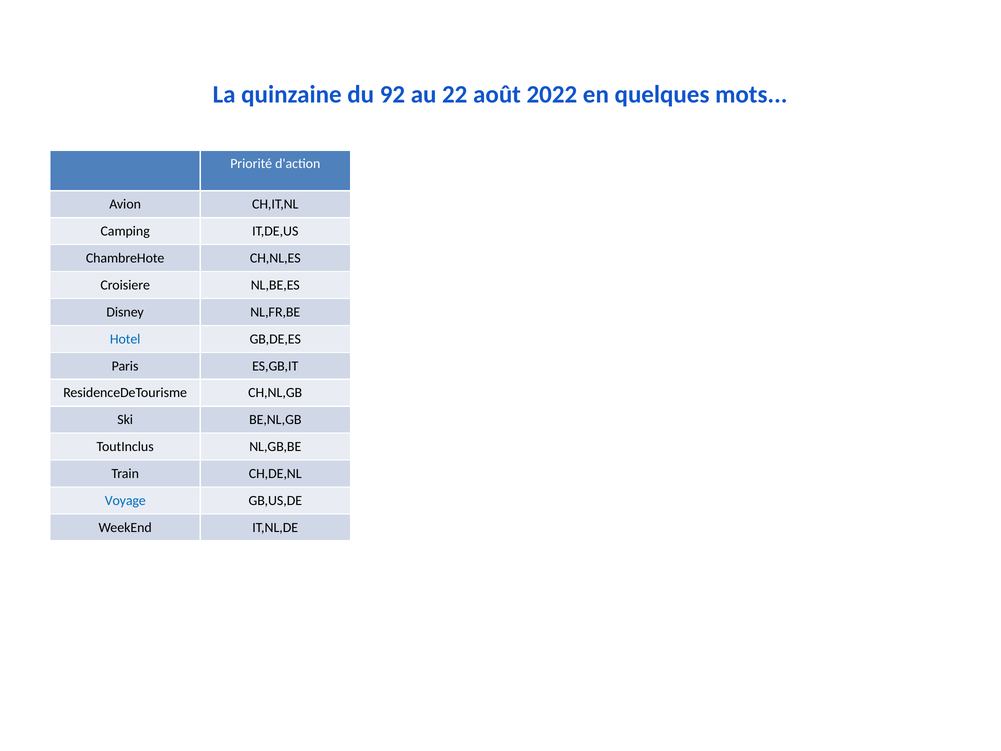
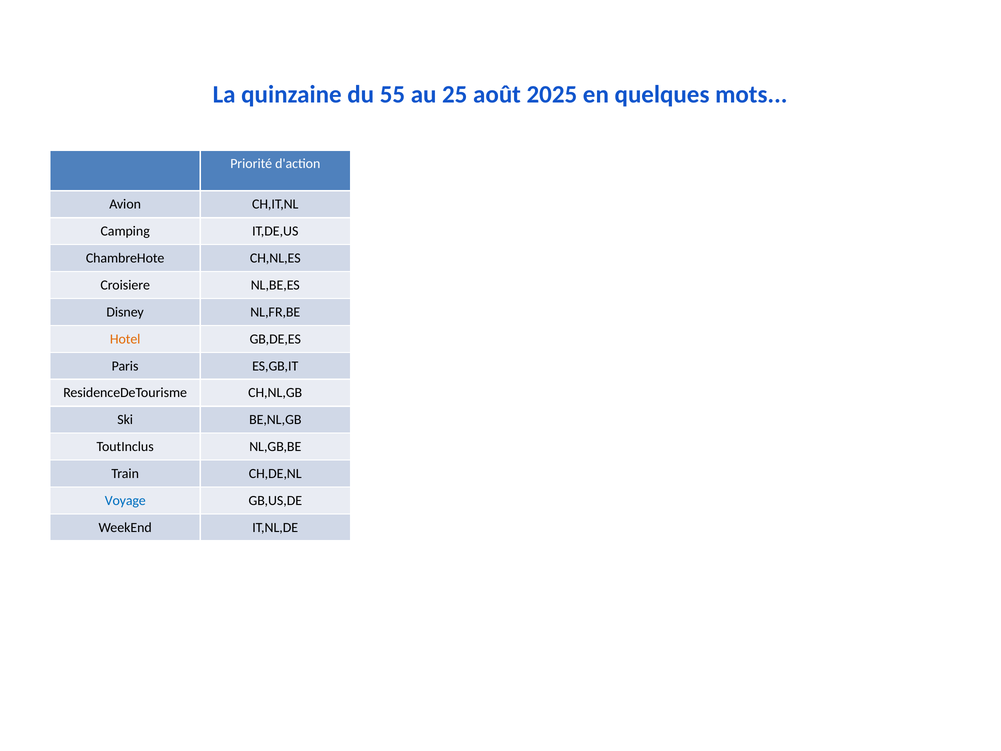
92: 92 -> 55
22: 22 -> 25
2022: 2022 -> 2025
Hotel colour: blue -> orange
